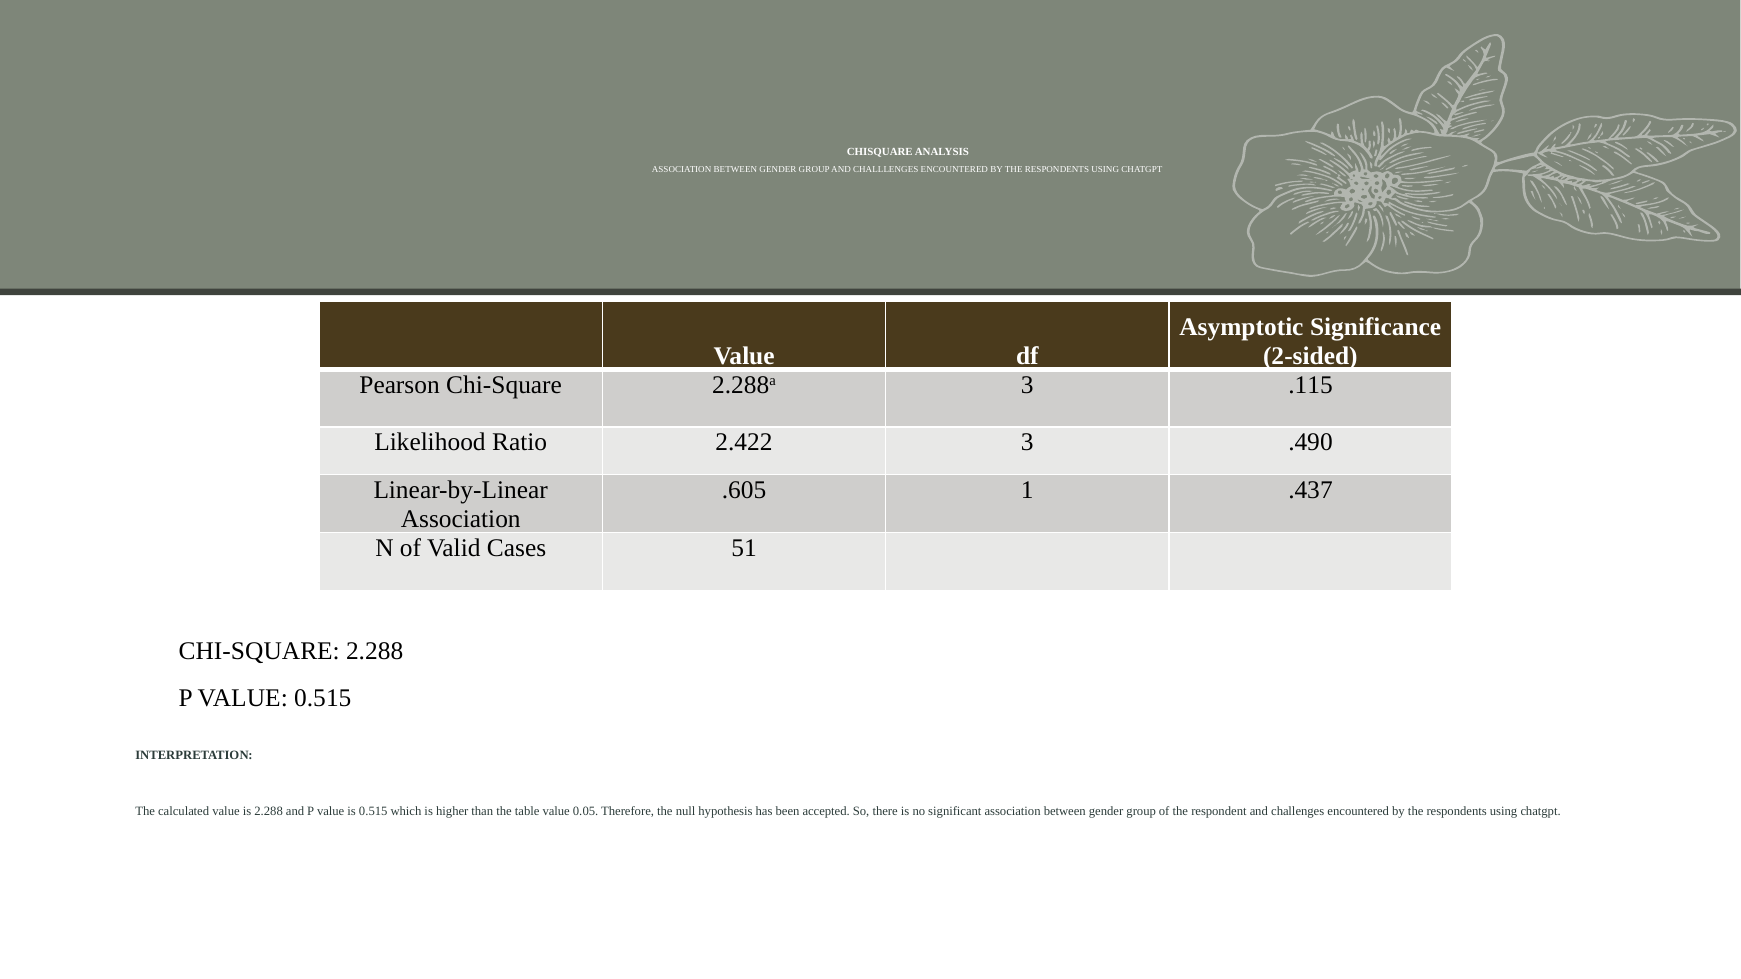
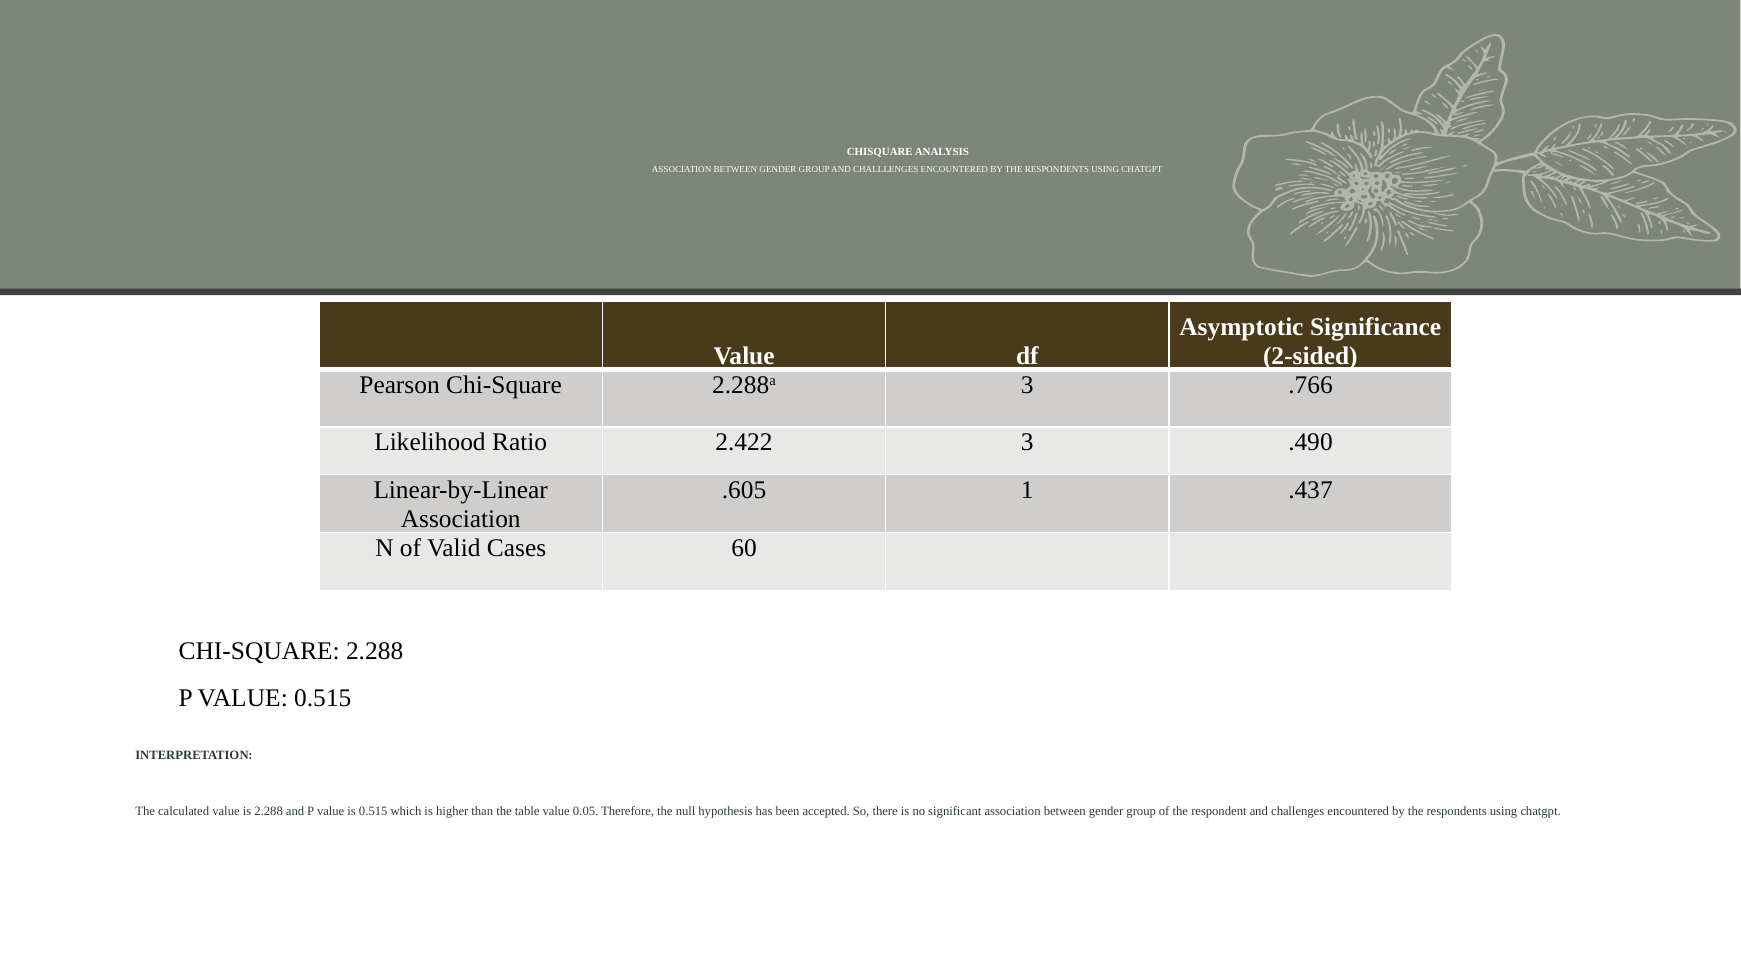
.115: .115 -> .766
51: 51 -> 60
